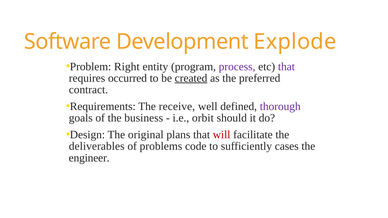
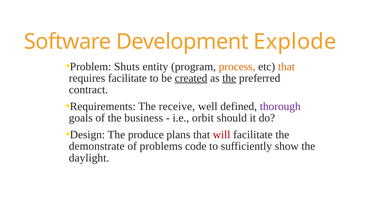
Right: Right -> Shuts
process colour: purple -> orange
that at (286, 67) colour: purple -> orange
requires occurred: occurred -> facilitate
the at (229, 78) underline: none -> present
original: original -> produce
deliverables: deliverables -> demonstrate
cases: cases -> show
engineer: engineer -> daylight
